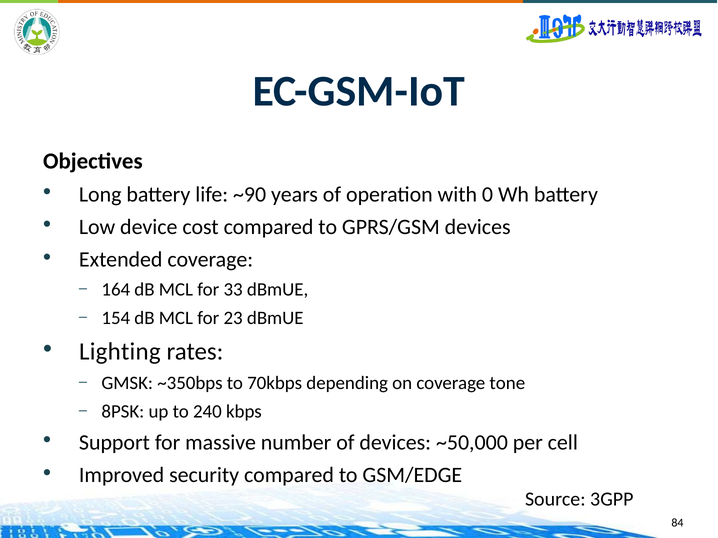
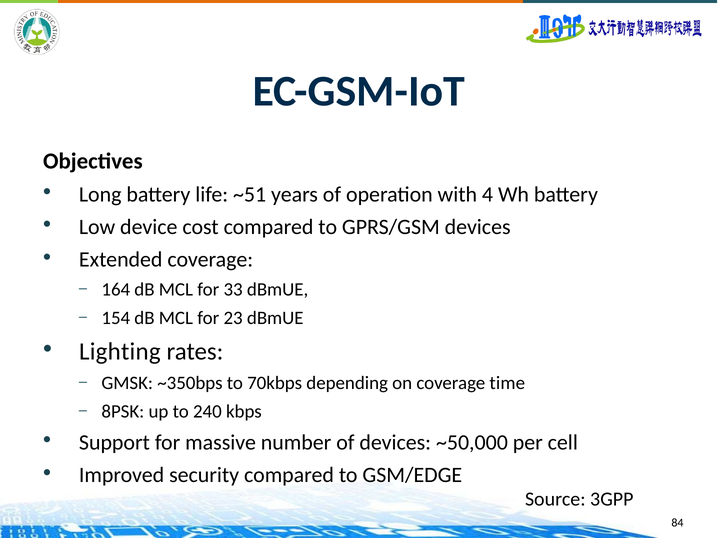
~90: ~90 -> ~51
0: 0 -> 4
tone: tone -> time
